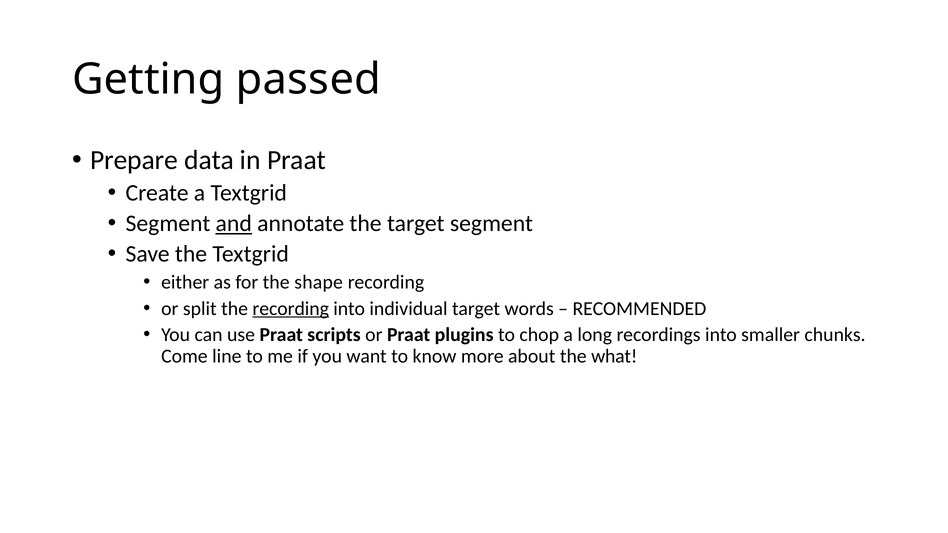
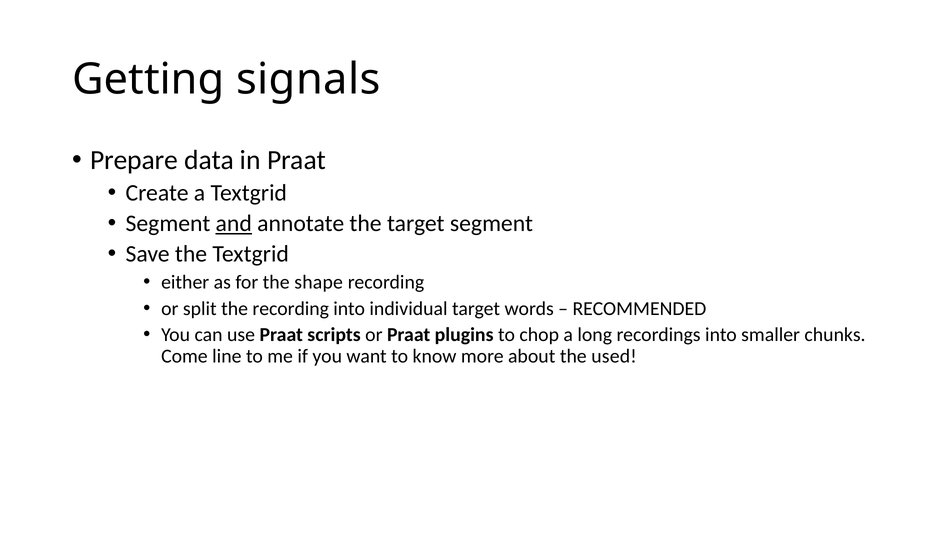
passed: passed -> signals
recording at (291, 309) underline: present -> none
what: what -> used
